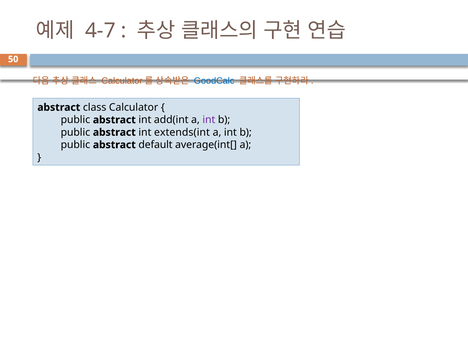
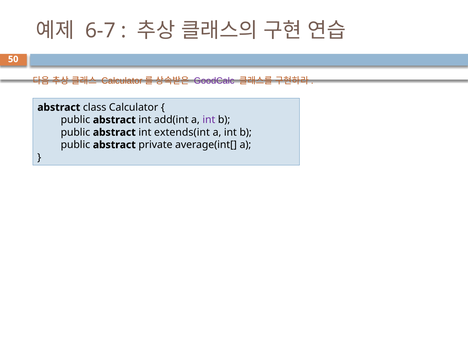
4-7: 4-7 -> 6-7
GoodCalc colour: blue -> purple
default: default -> private
